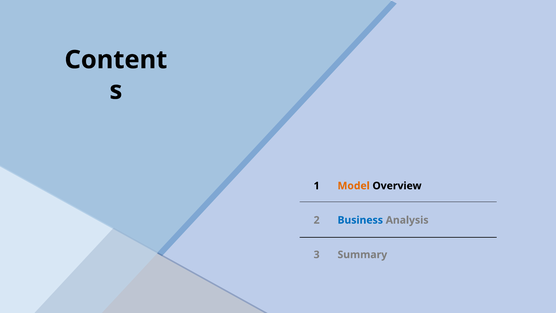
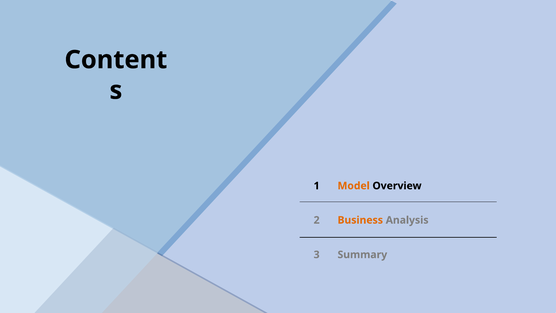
Business colour: blue -> orange
